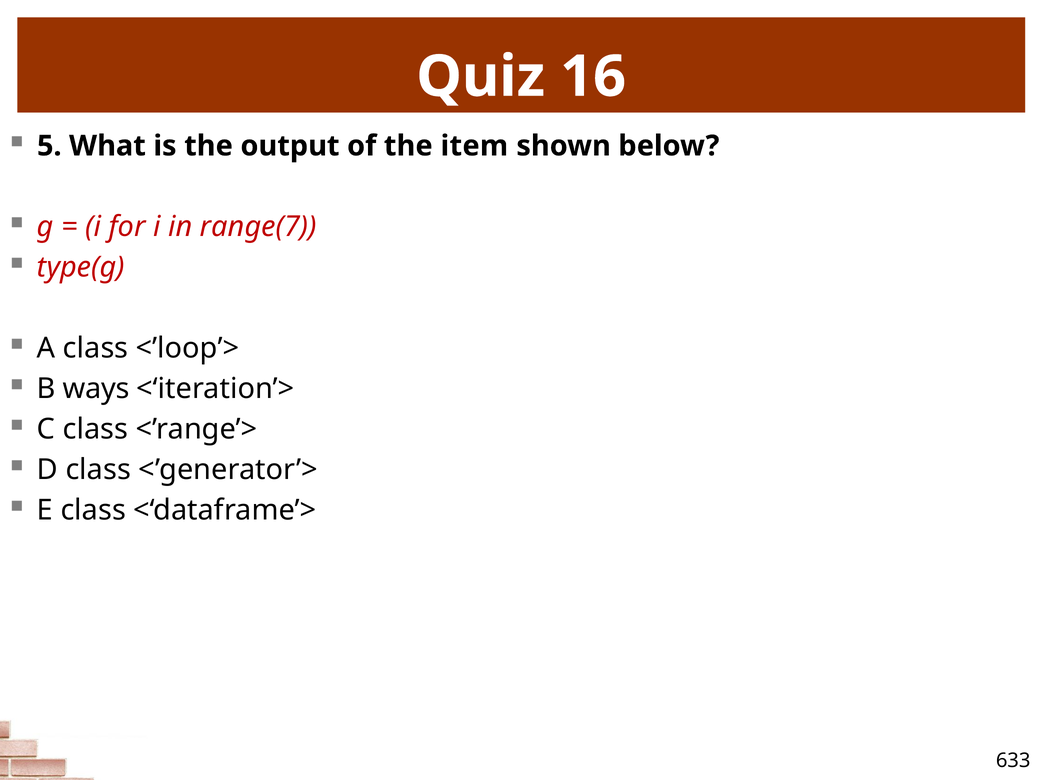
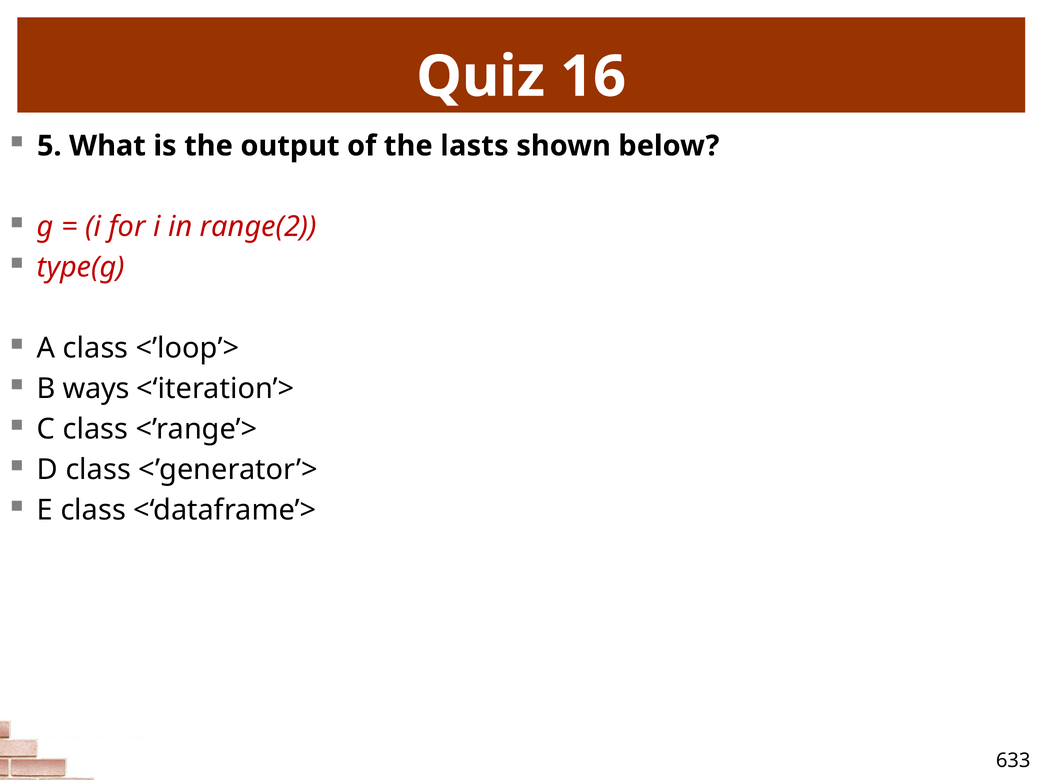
item: item -> lasts
range(7: range(7 -> range(2
